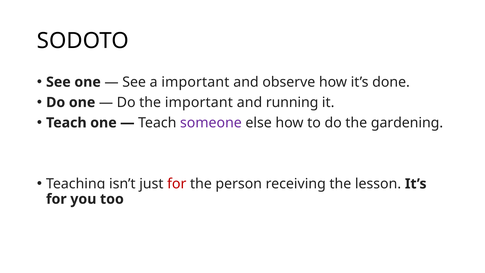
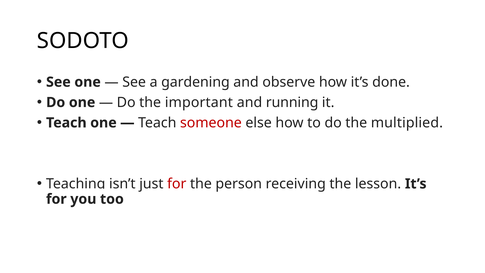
a important: important -> gardening
someone colour: purple -> red
gardening: gardening -> multiplied
